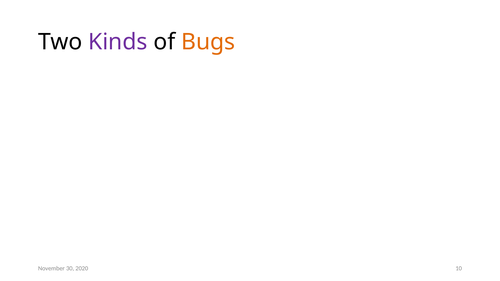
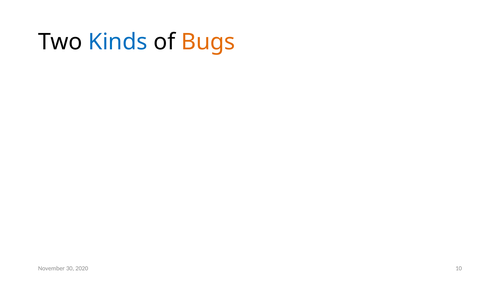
Kinds colour: purple -> blue
